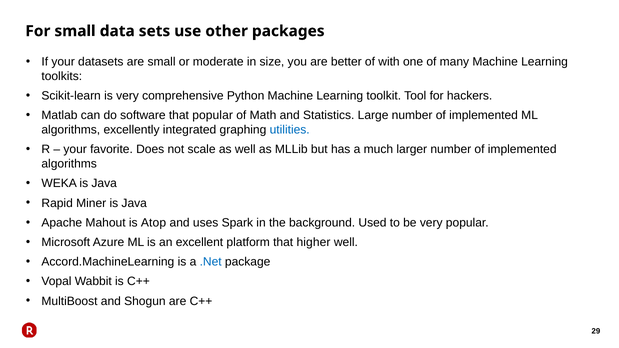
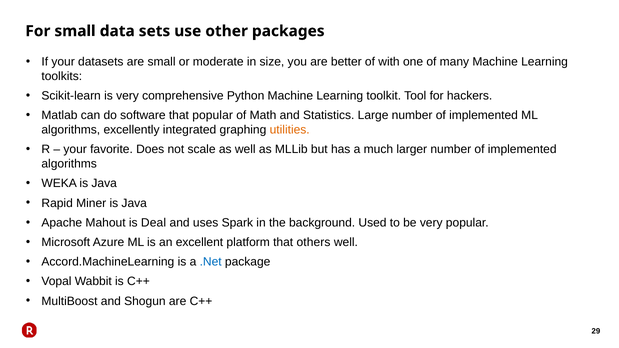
utilities colour: blue -> orange
Atop: Atop -> Deal
higher: higher -> others
